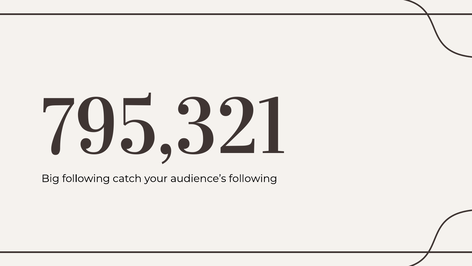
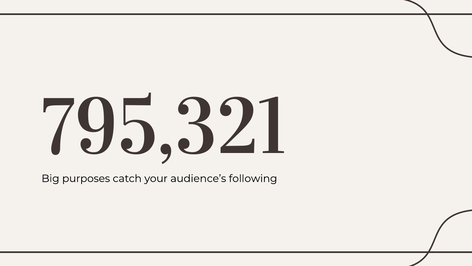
Big following: following -> purposes
